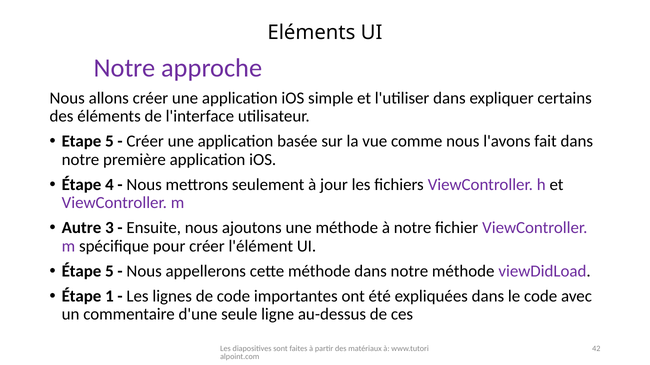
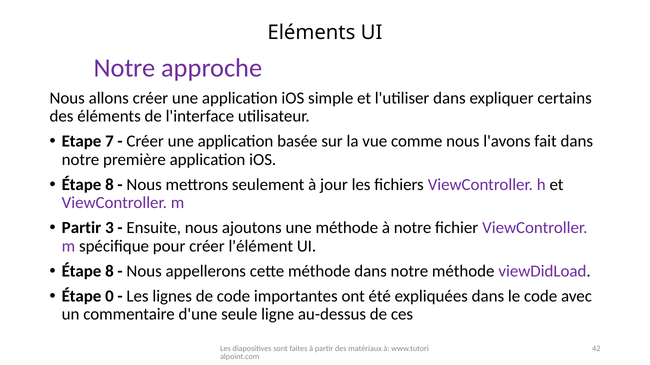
Etape 5: 5 -> 7
4 at (109, 185): 4 -> 8
Autre at (82, 228): Autre -> Partir
5 at (109, 271): 5 -> 8
1: 1 -> 0
